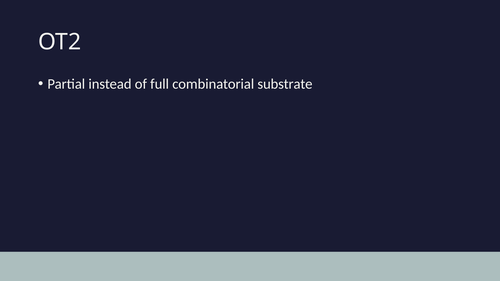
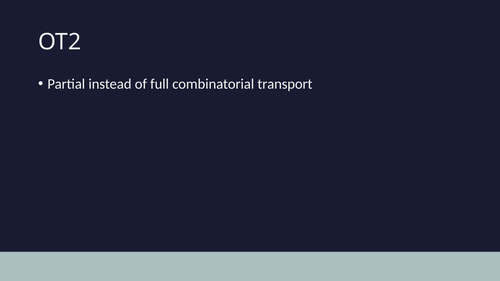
substrate: substrate -> transport
